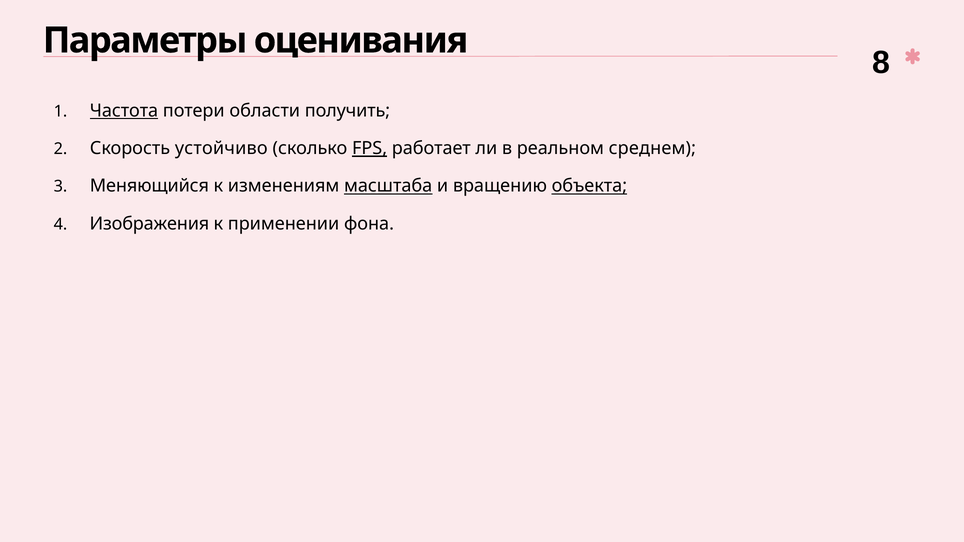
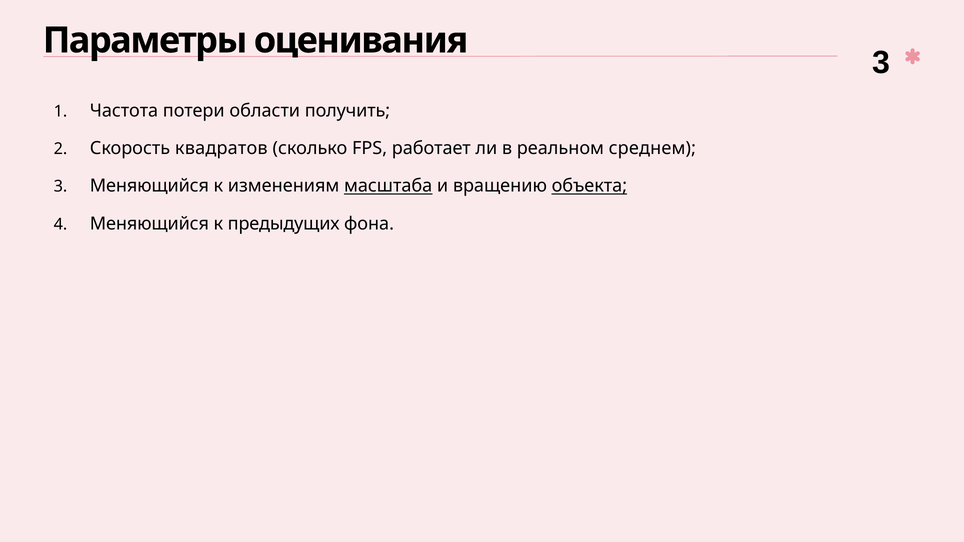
оценивания 8: 8 -> 3
Частота underline: present -> none
устойчиво: устойчиво -> квадратов
FPS underline: present -> none
Изображения at (149, 224): Изображения -> Меняющийся
применении: применении -> предыдущих
